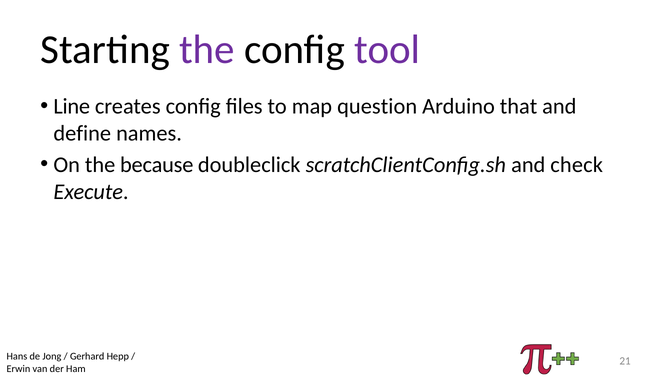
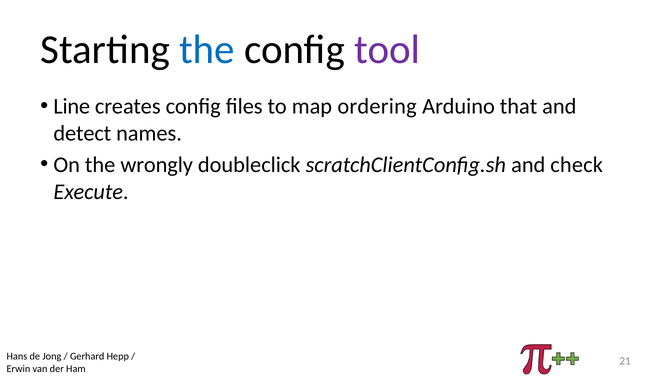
the at (207, 49) colour: purple -> blue
question: question -> ordering
define: define -> detect
because: because -> wrongly
